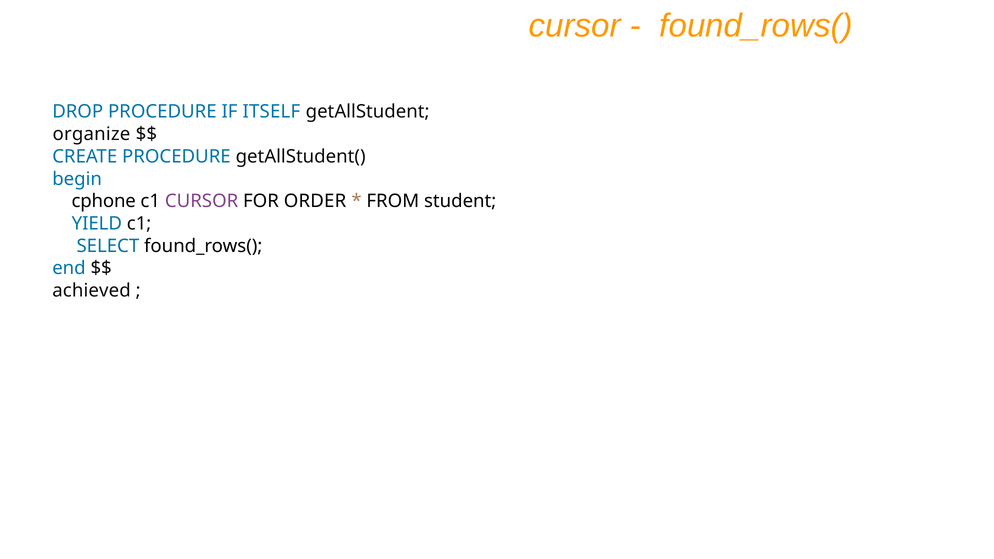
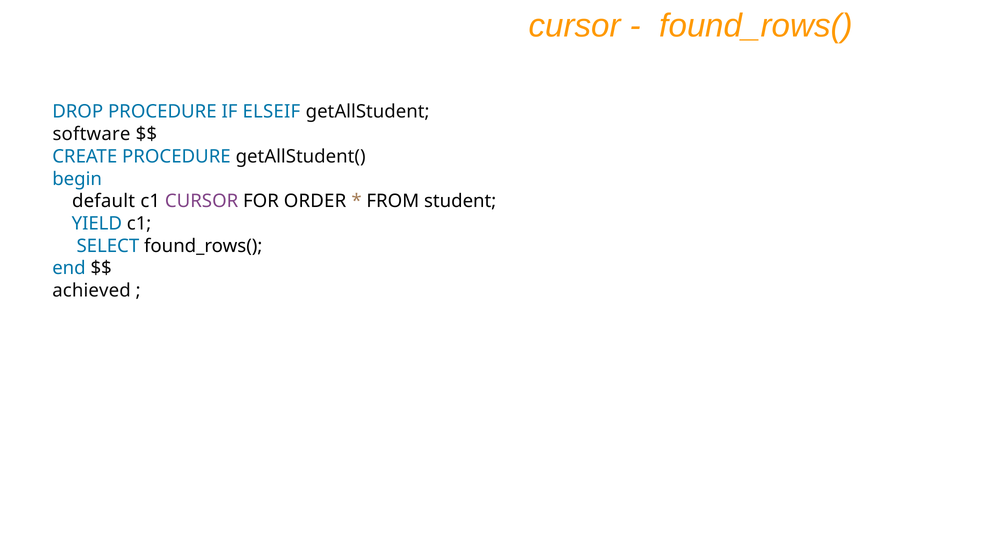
ITSELF: ITSELF -> ELSEIF
organize: organize -> software
cphone: cphone -> default
